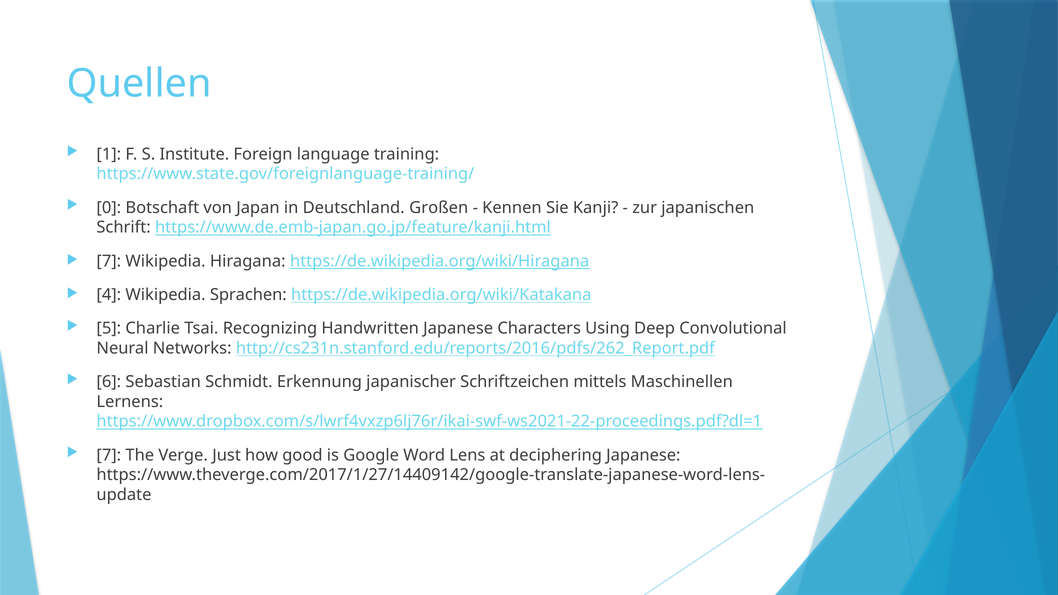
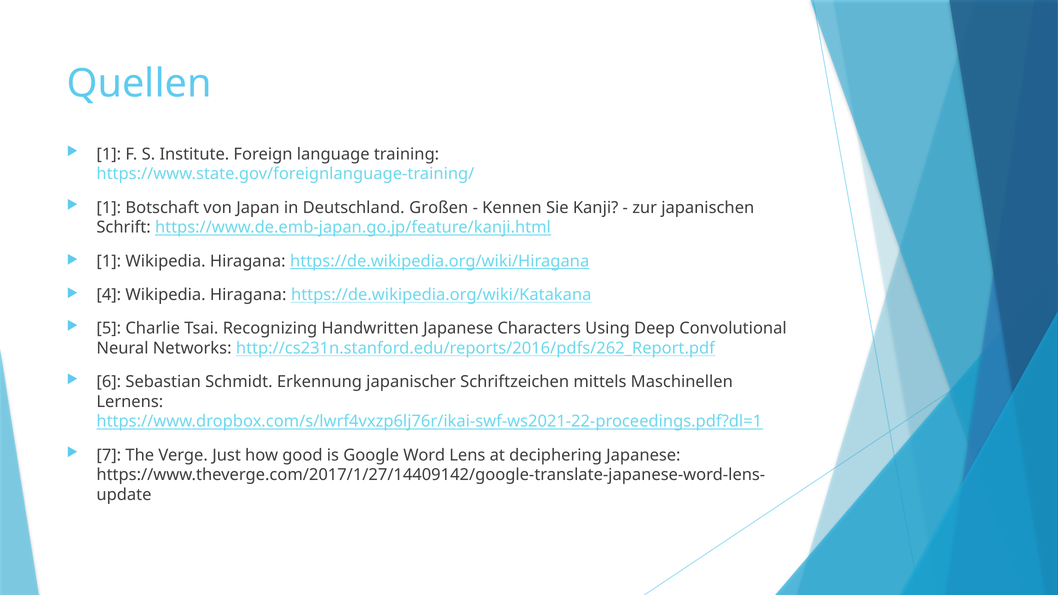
0 at (109, 208): 0 -> 1
7 at (109, 261): 7 -> 1
4 Wikipedia Sprachen: Sprachen -> Hiragana
